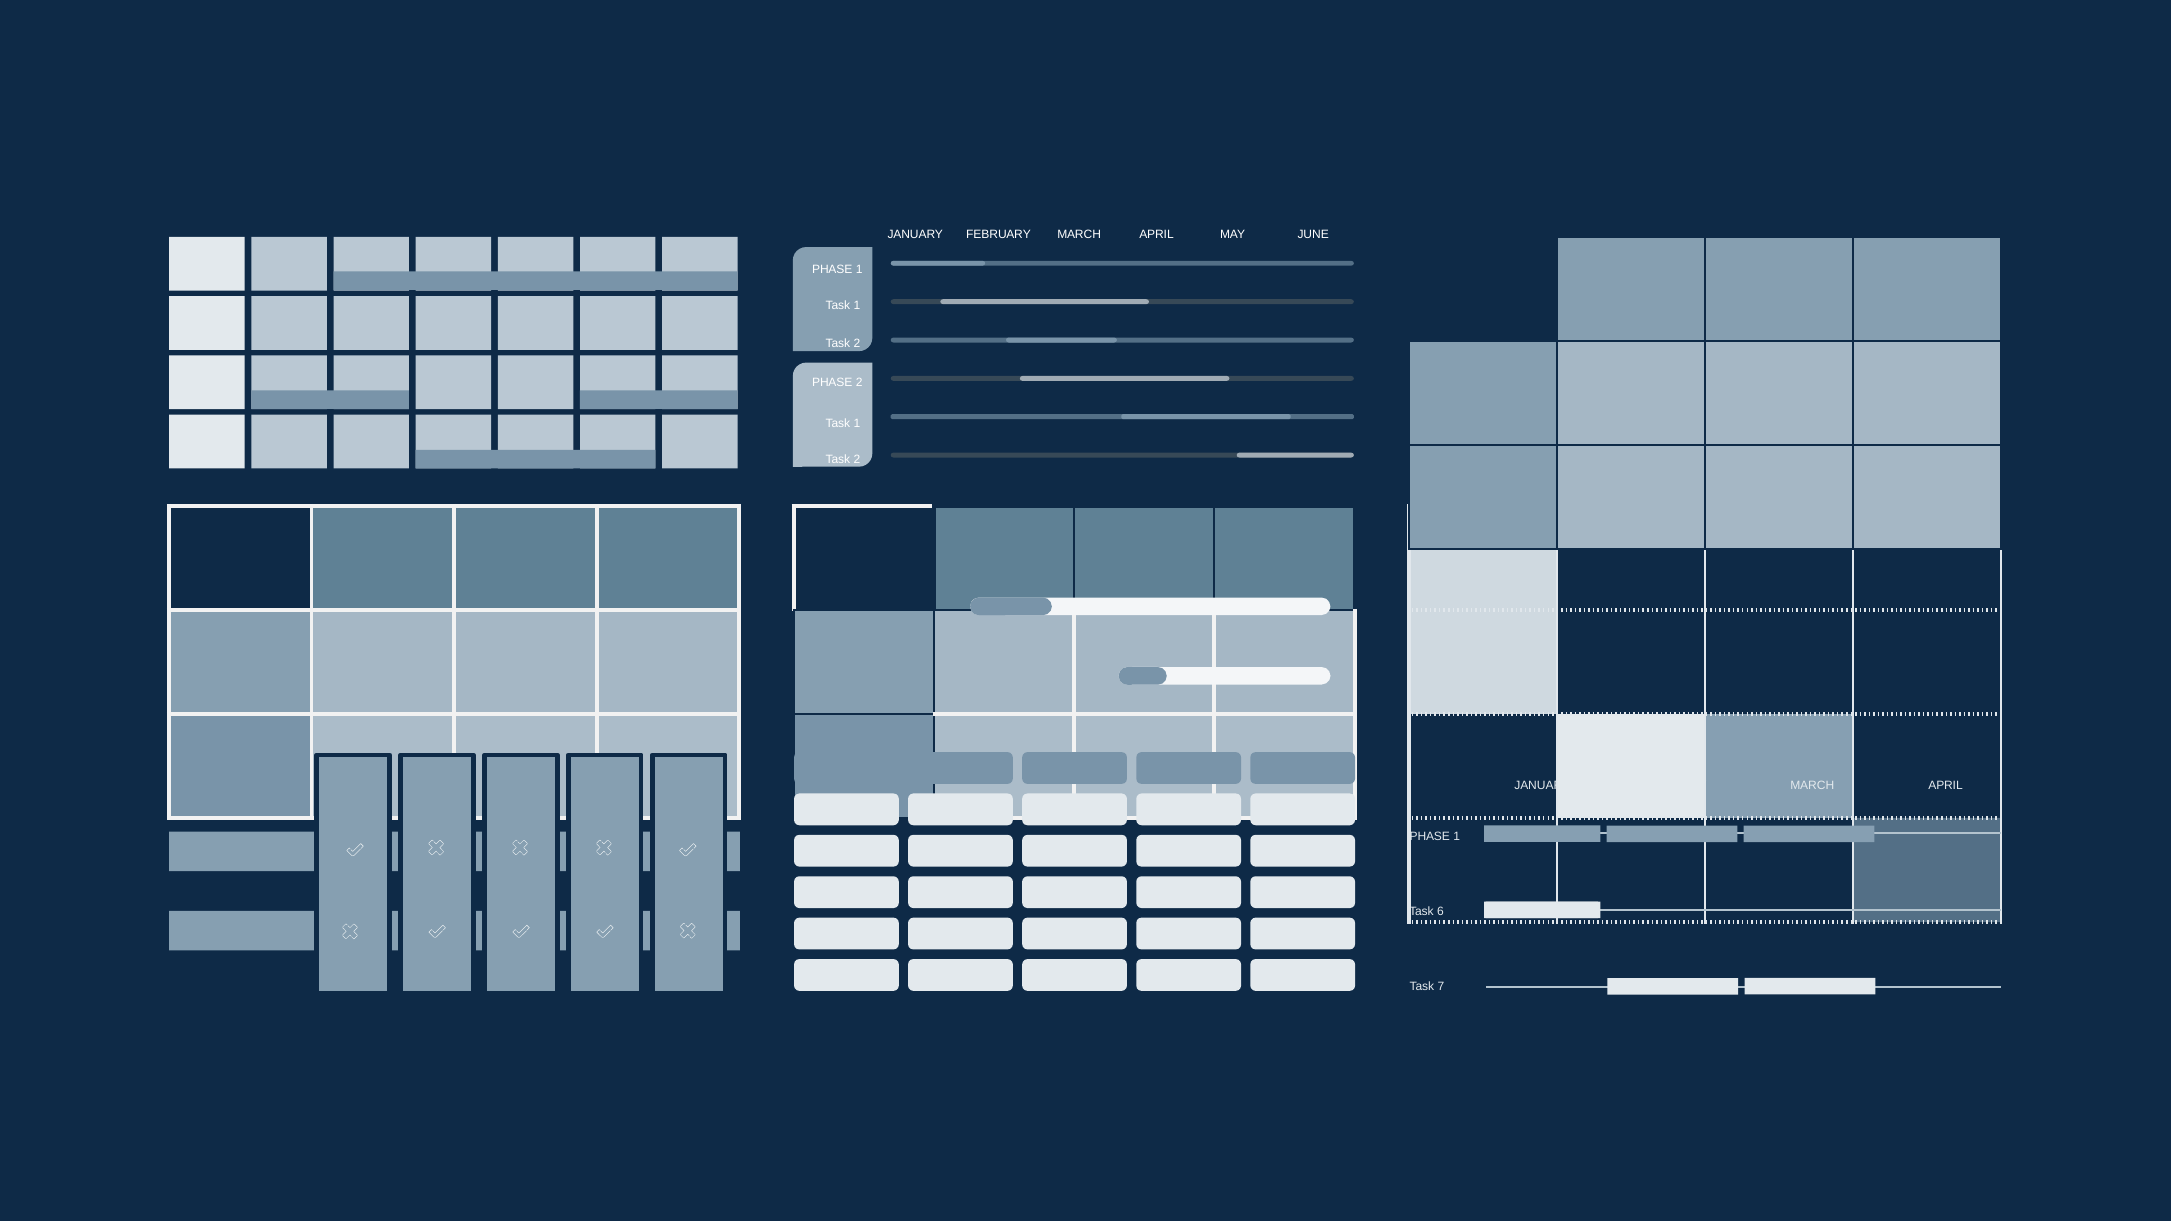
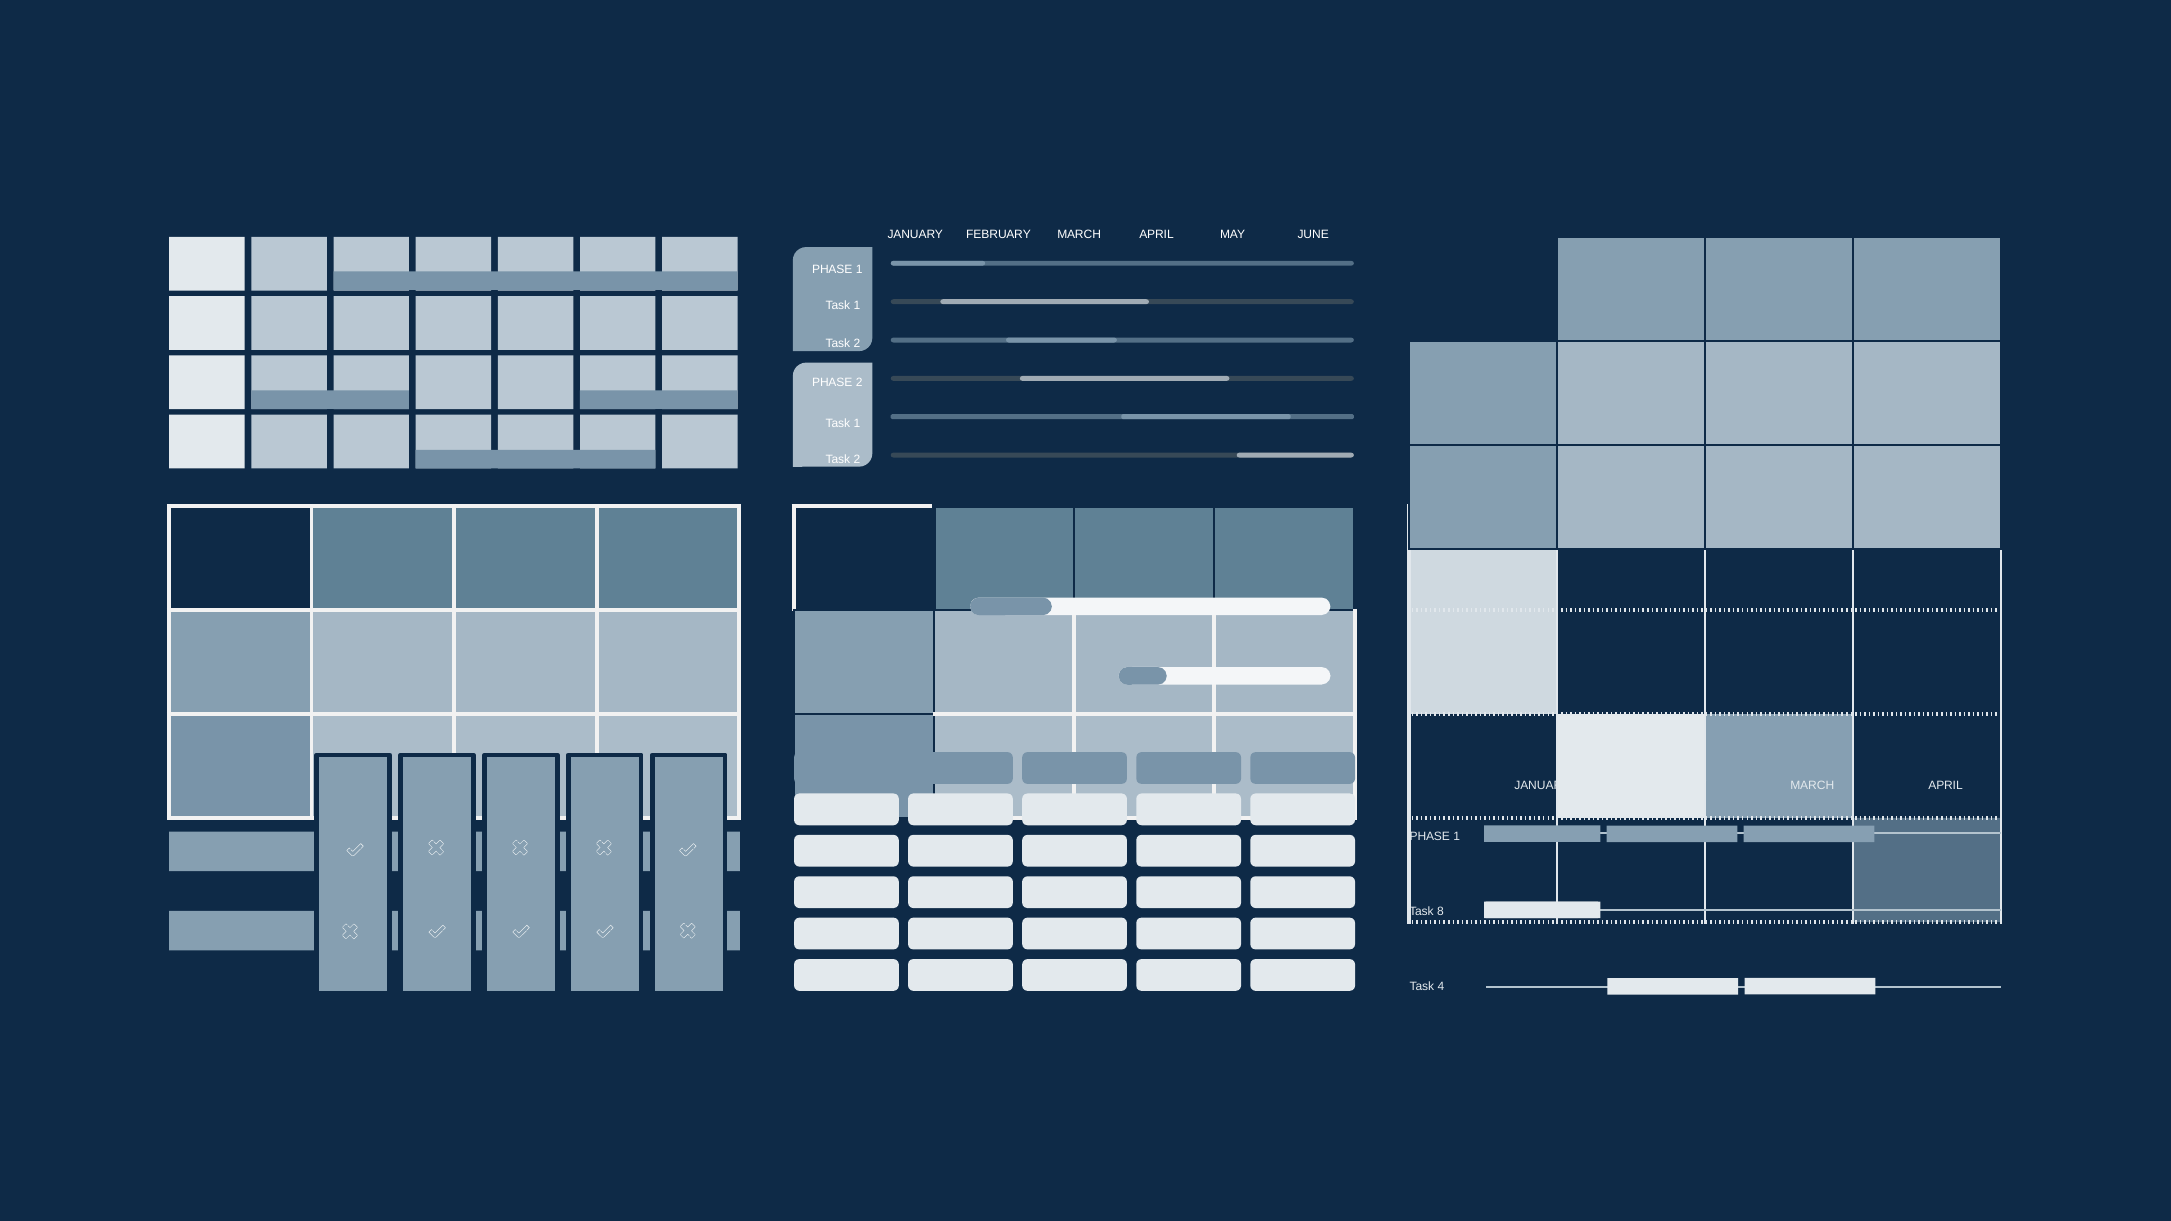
6: 6 -> 8
7: 7 -> 4
